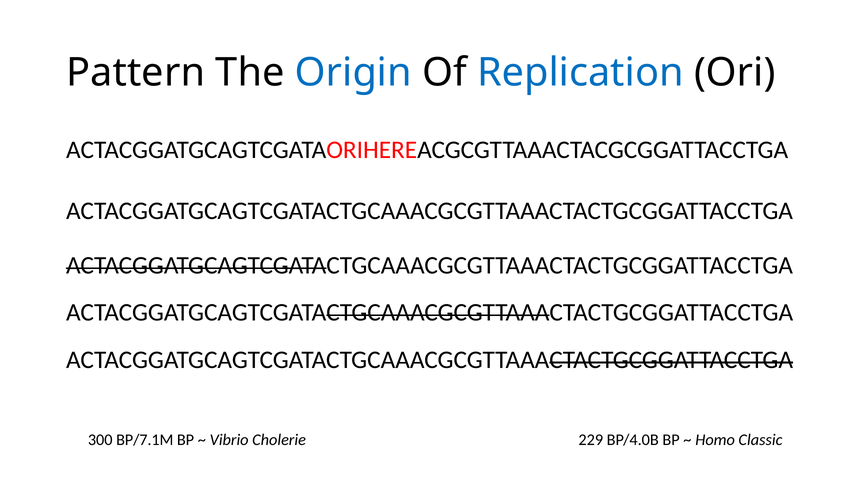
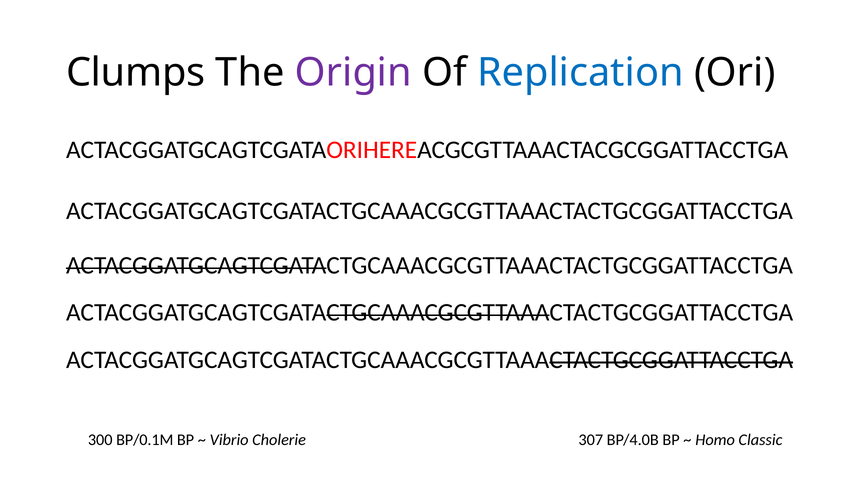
Pattern: Pattern -> Clumps
Origin colour: blue -> purple
BP/7.1M: BP/7.1M -> BP/0.1M
229: 229 -> 307
